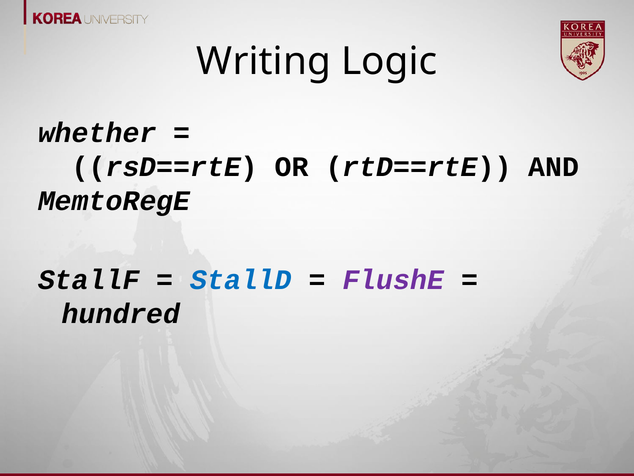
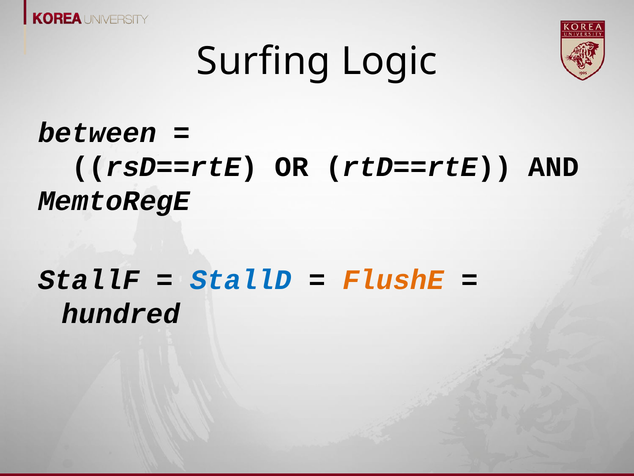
Writing: Writing -> Surfing
whether: whether -> between
FlushE colour: purple -> orange
